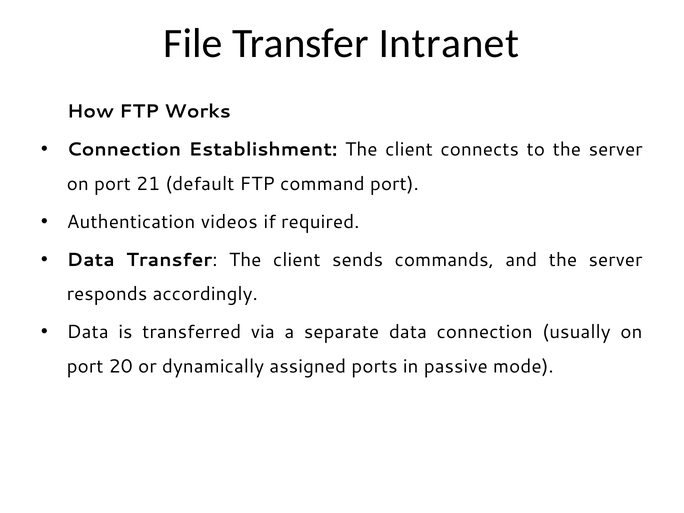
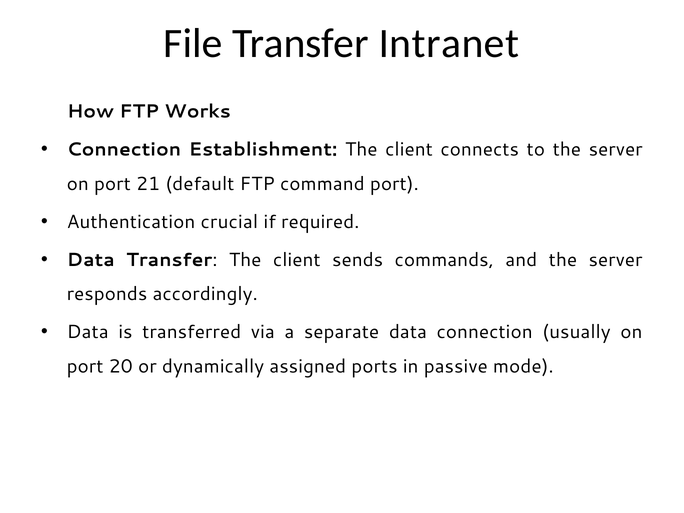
videos: videos -> crucial
